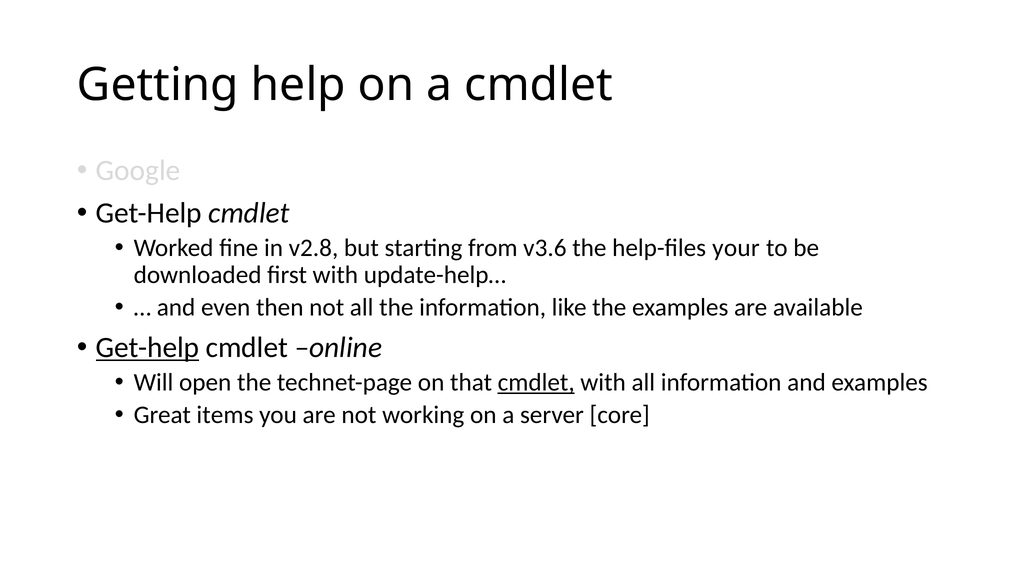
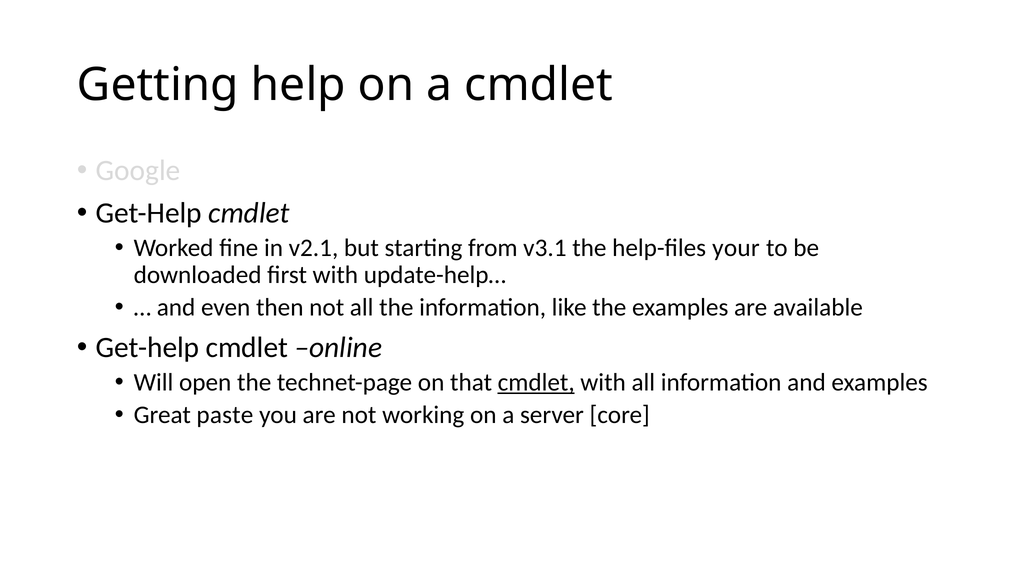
v2.8: v2.8 -> v2.1
v3.6: v3.6 -> v3.1
Get-help at (147, 347) underline: present -> none
items: items -> paste
